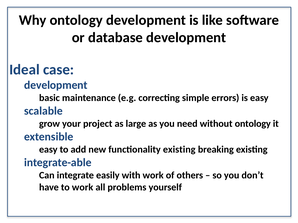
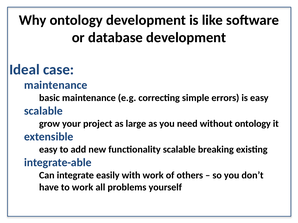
development at (56, 85): development -> maintenance
functionality existing: existing -> scalable
